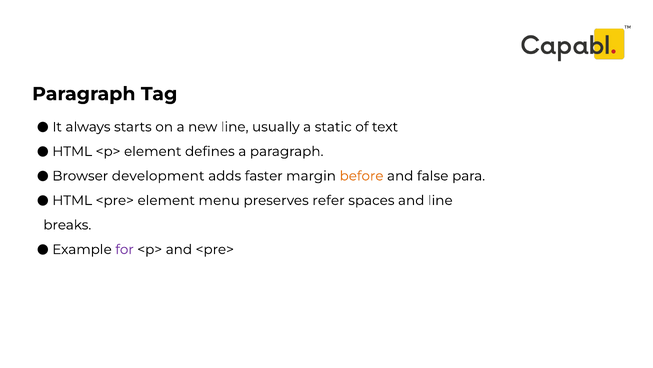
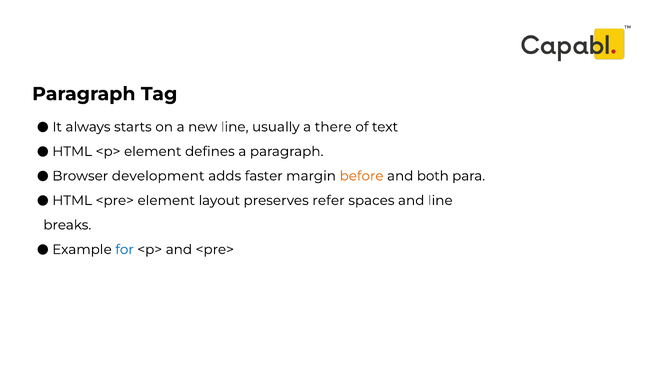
static: static -> there
false: false -> both
menu: menu -> layout
for colour: purple -> blue
